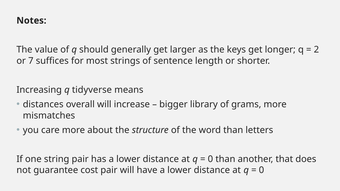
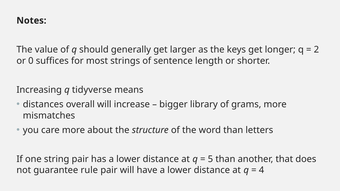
7: 7 -> 0
0 at (210, 159): 0 -> 5
cost: cost -> rule
0 at (261, 170): 0 -> 4
